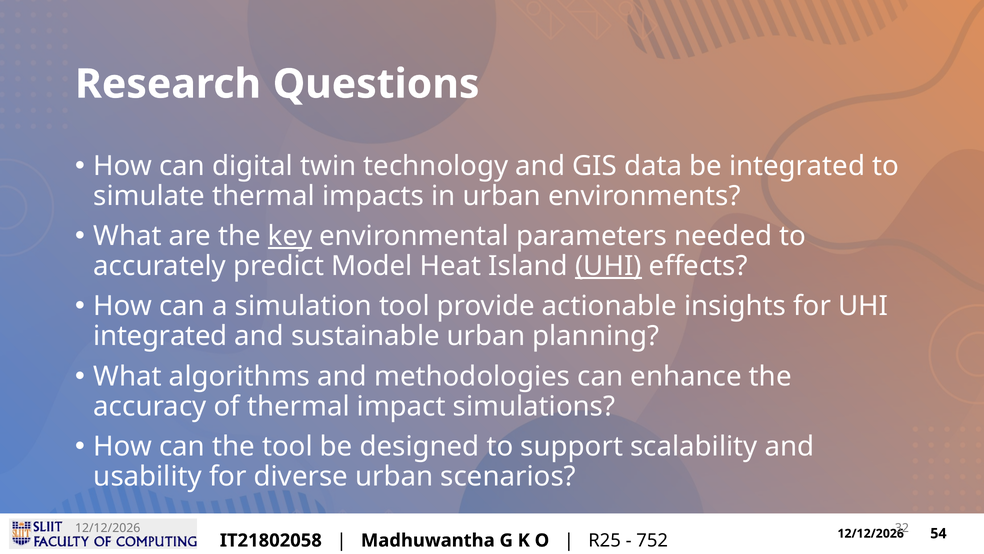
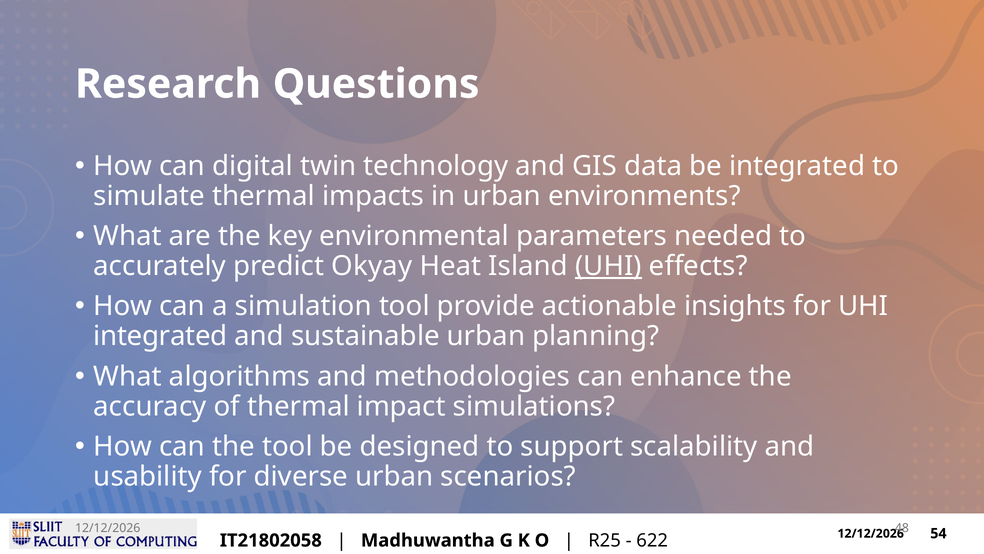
key underline: present -> none
Model: Model -> Okyay
32: 32 -> 48
752: 752 -> 622
